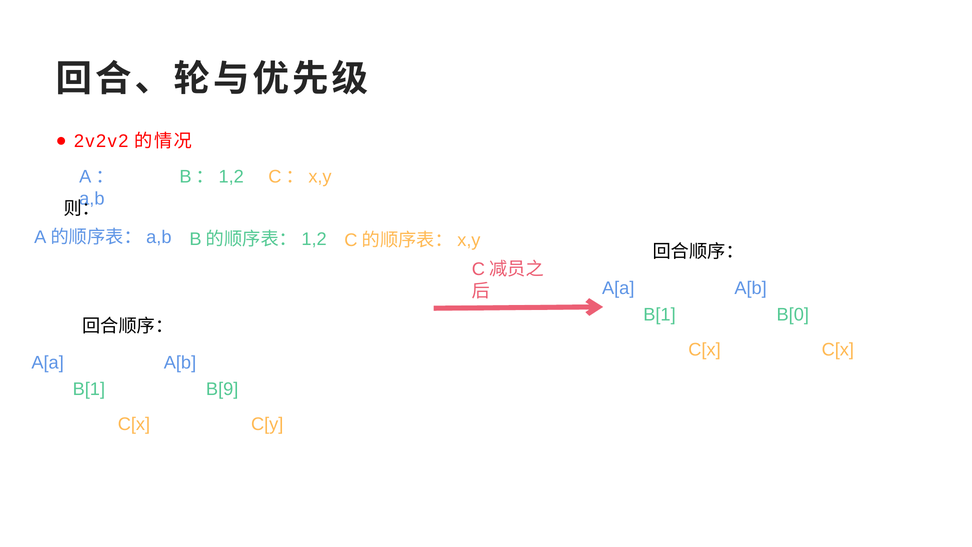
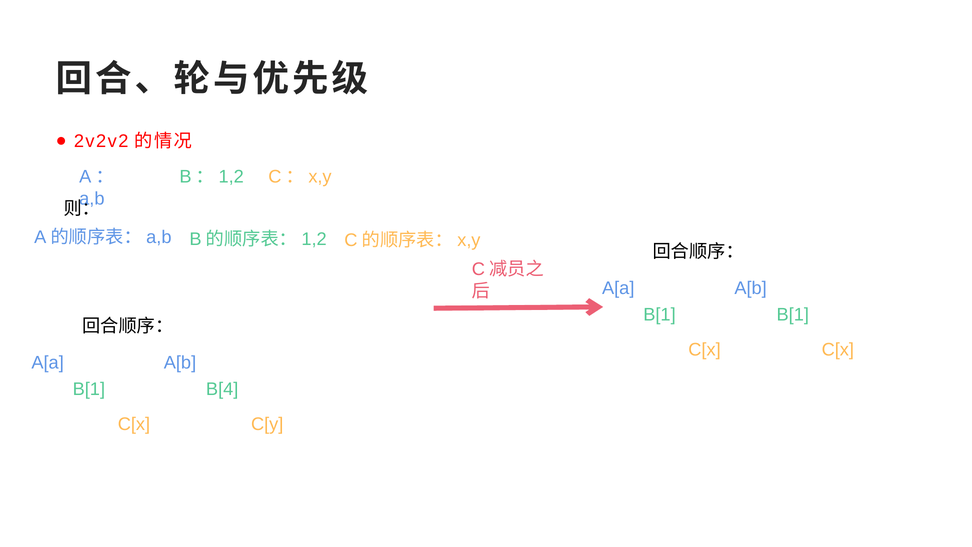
B[1 B[0: B[0 -> B[1
B[9: B[9 -> B[4
